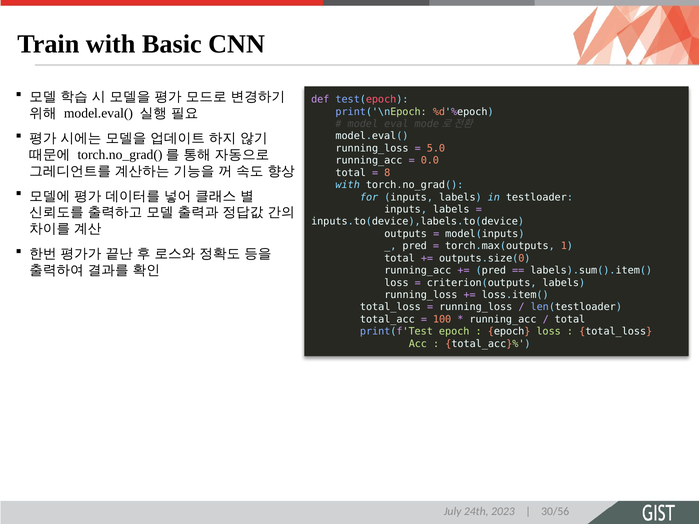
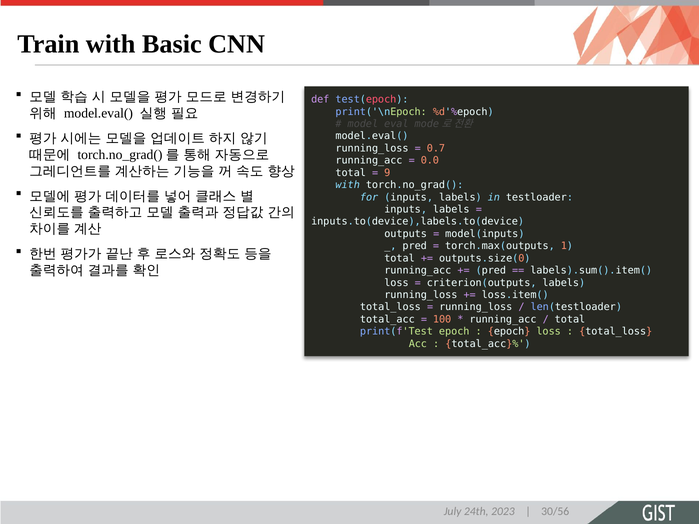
5.0: 5.0 -> 0.7
8: 8 -> 9
